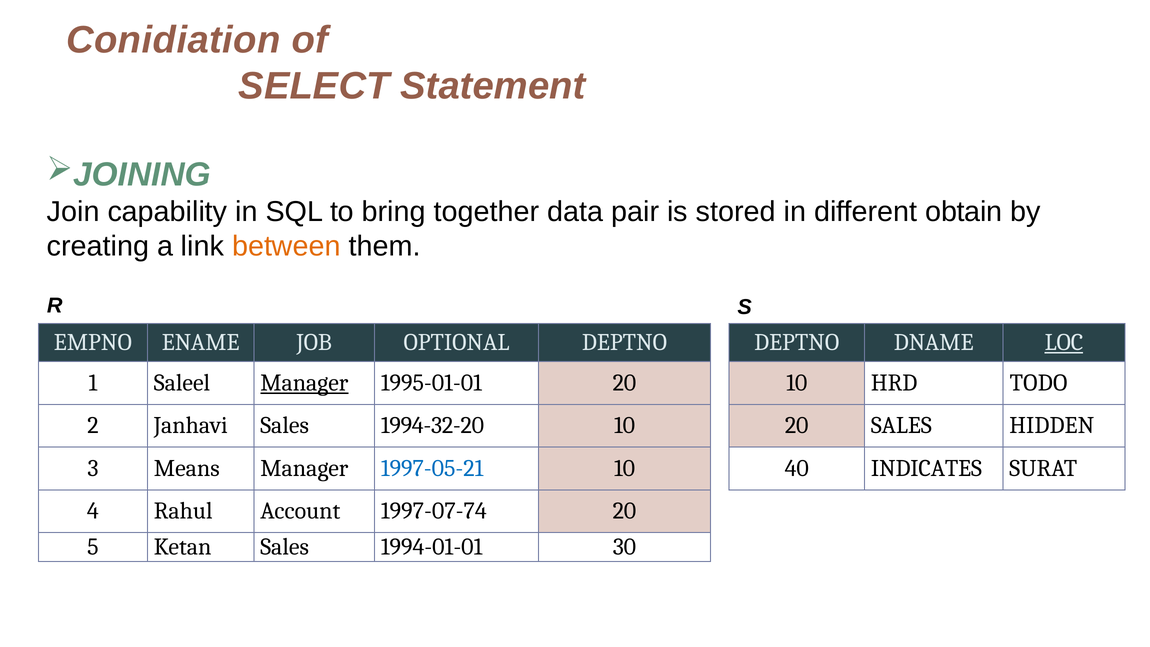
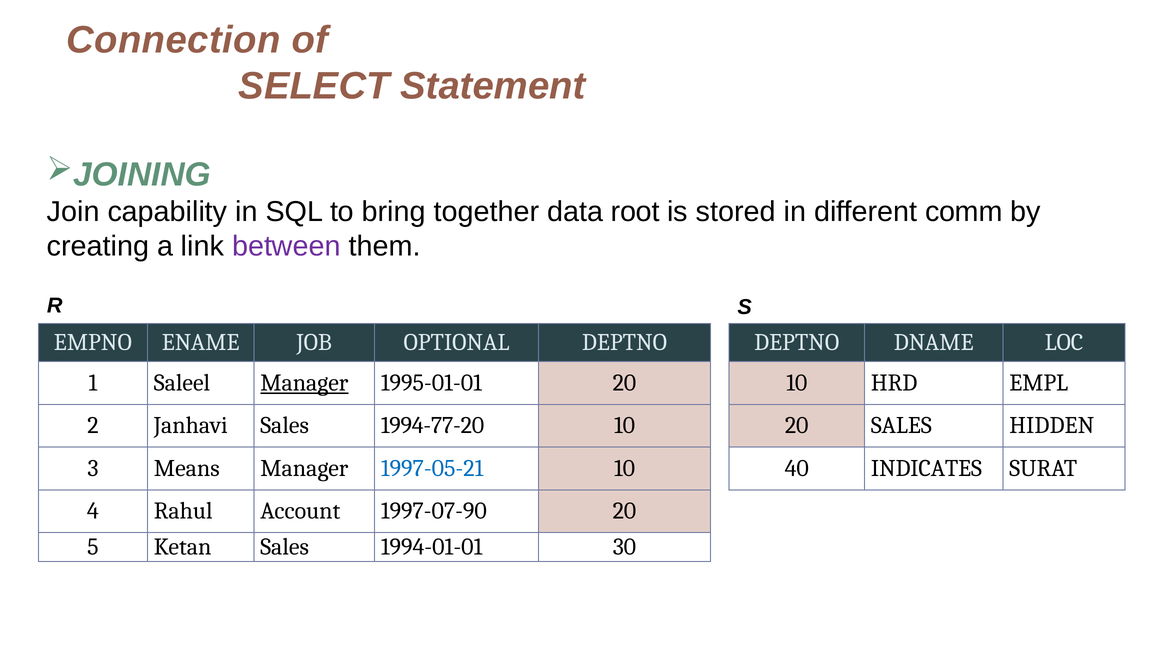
Conidiation: Conidiation -> Connection
pair: pair -> root
obtain: obtain -> comm
between colour: orange -> purple
LOC underline: present -> none
TODO: TODO -> EMPL
1994-32-20: 1994-32-20 -> 1994-77-20
1997-07-74: 1997-07-74 -> 1997-07-90
